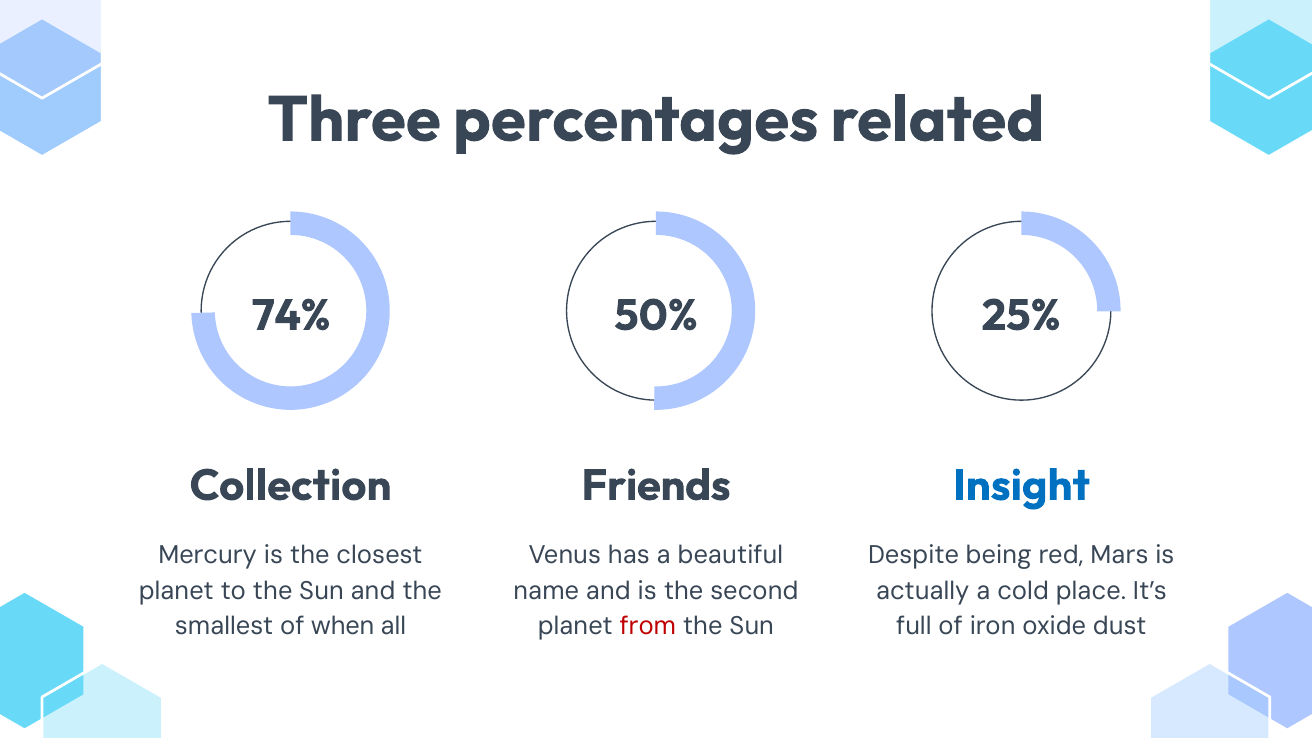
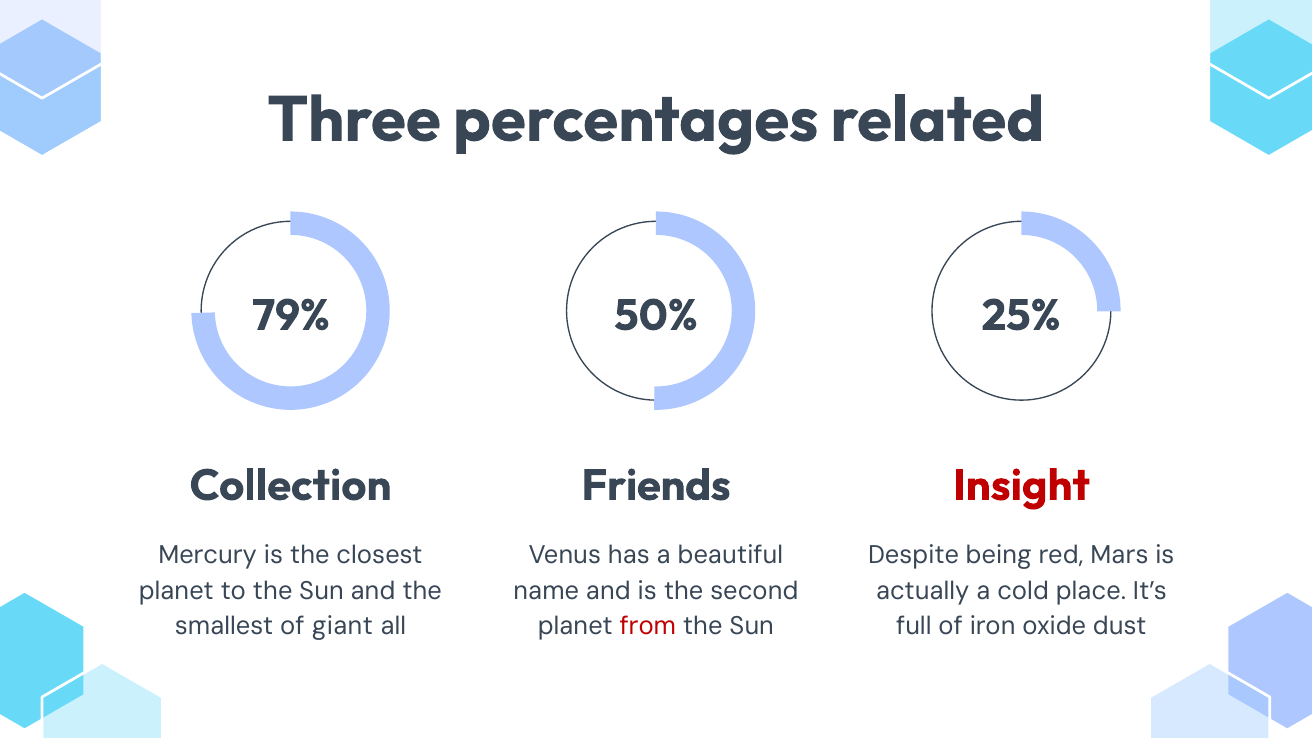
74%: 74% -> 79%
Insight colour: blue -> red
when: when -> giant
